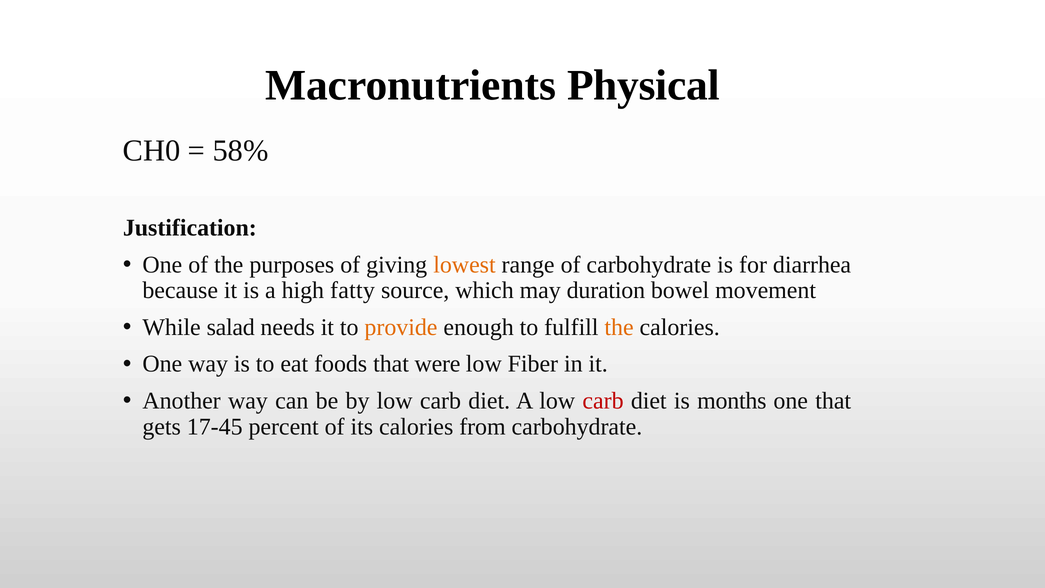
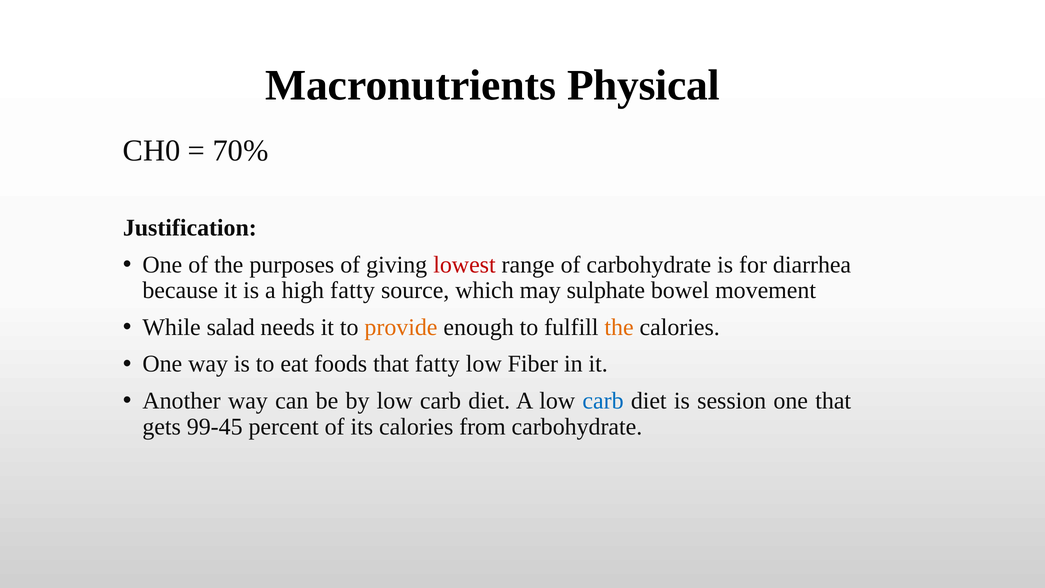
58%: 58% -> 70%
lowest colour: orange -> red
duration: duration -> sulphate
that were: were -> fatty
carb at (603, 401) colour: red -> blue
months: months -> session
17-45: 17-45 -> 99-45
